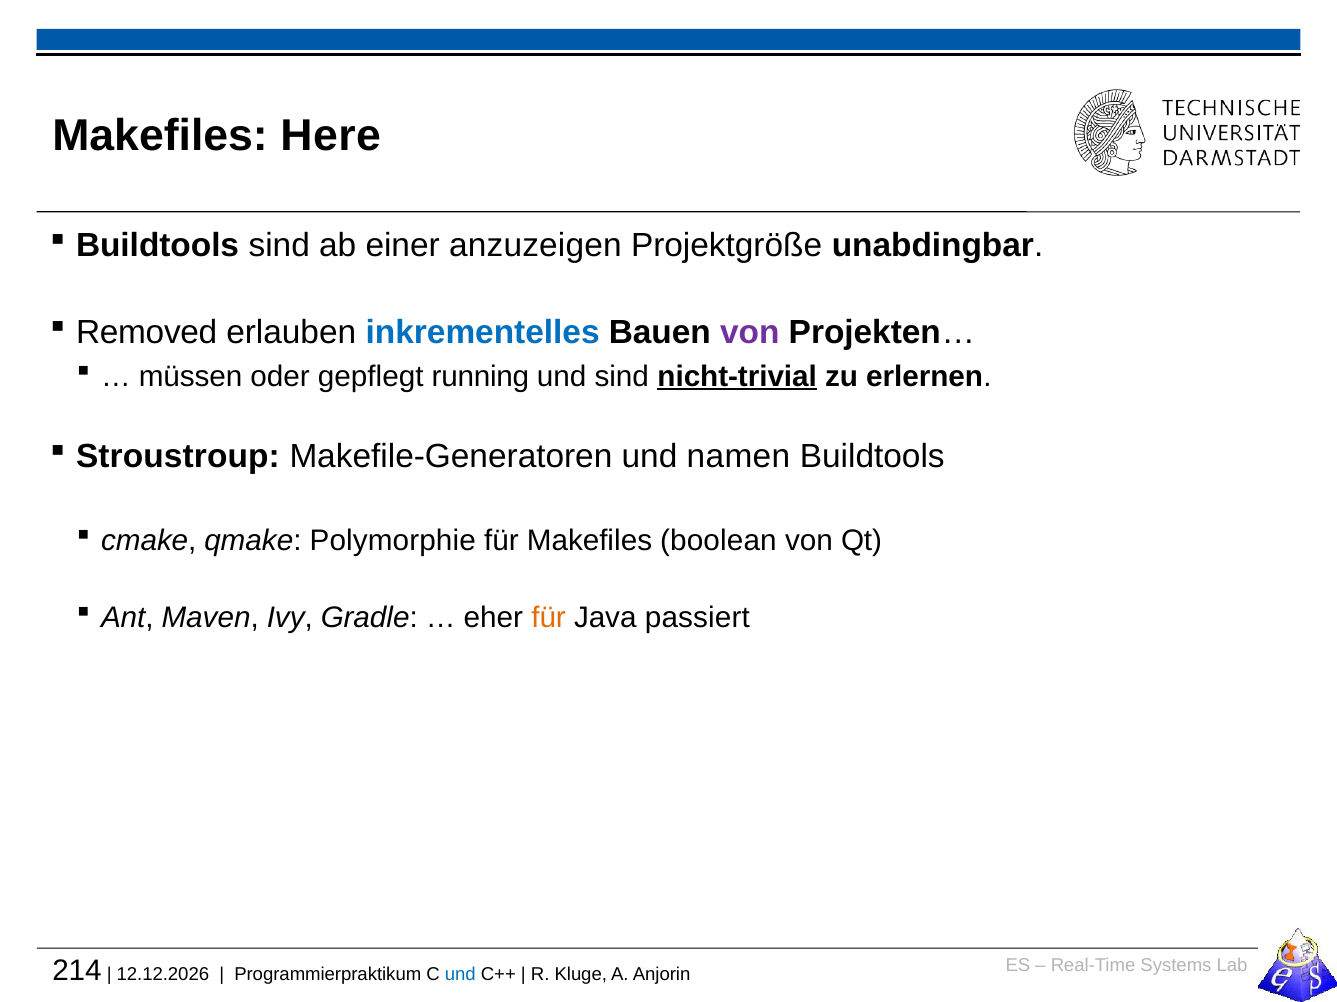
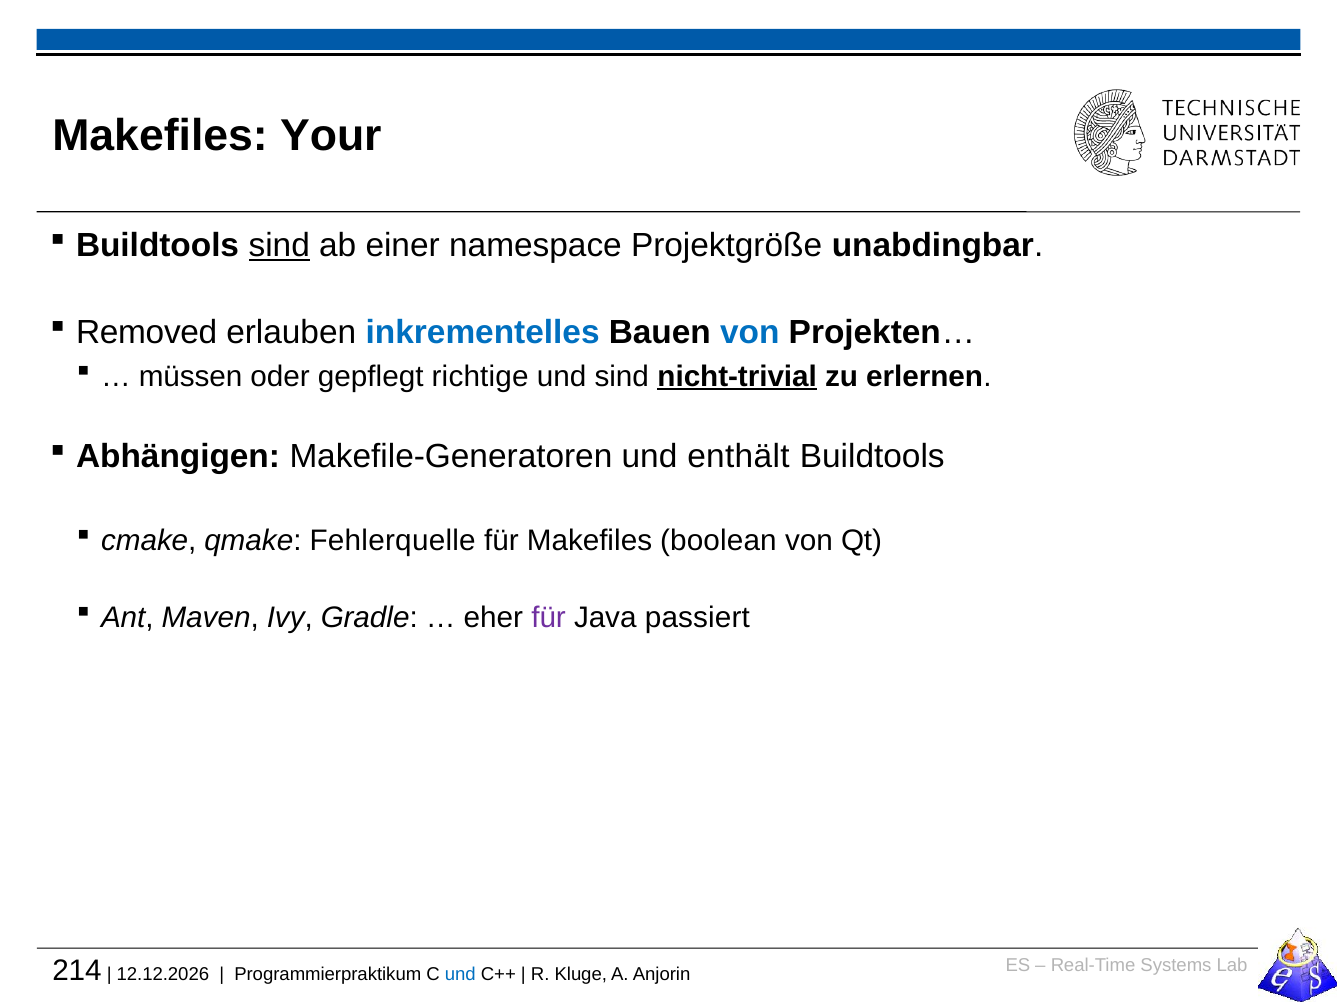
Here: Here -> Your
sind at (279, 246) underline: none -> present
anzuzeigen: anzuzeigen -> namespace
von at (750, 333) colour: purple -> blue
running: running -> richtige
Stroustroup: Stroustroup -> Abhängigen
namen: namen -> enthält
Polymorphie: Polymorphie -> Fehlerquelle
für at (549, 618) colour: orange -> purple
